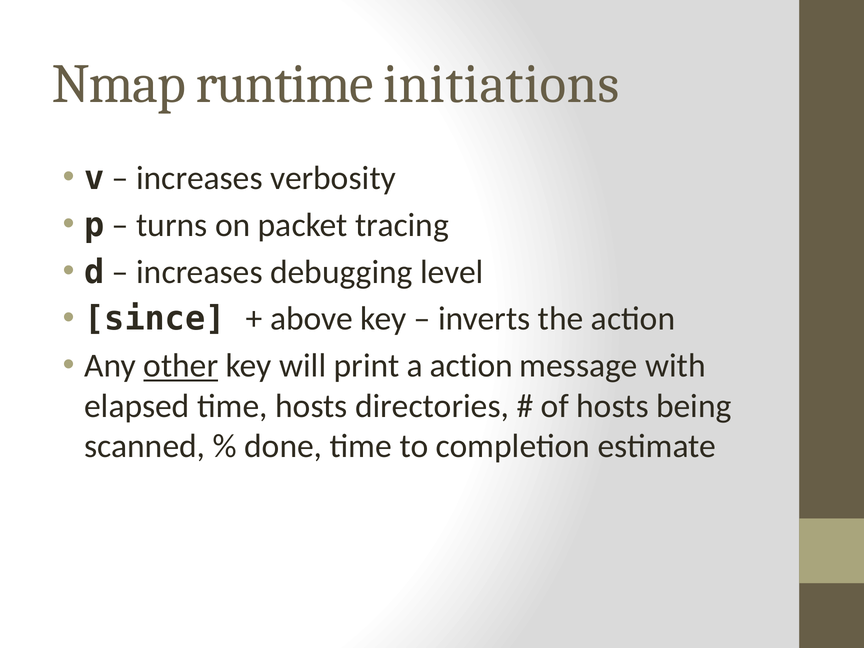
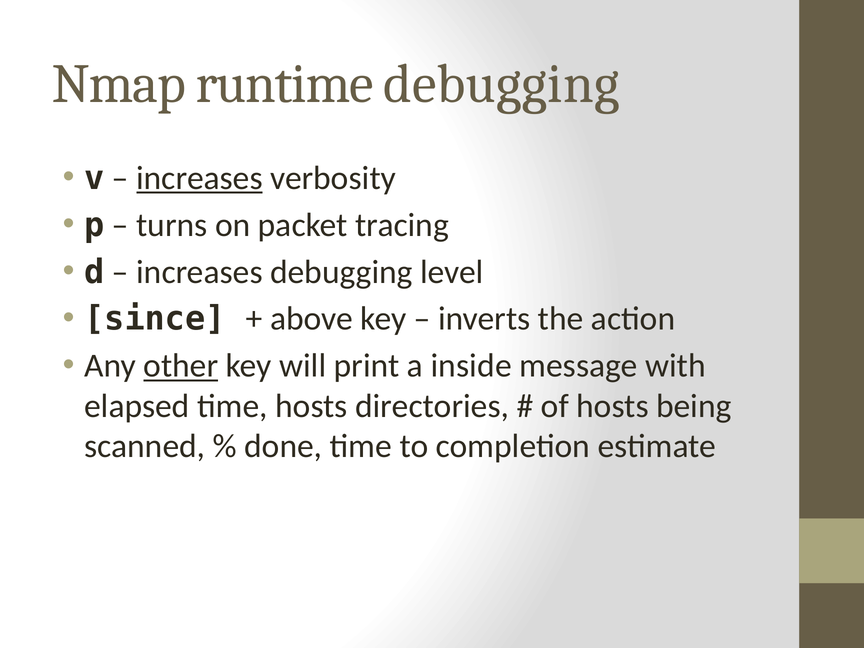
runtime initiations: initiations -> debugging
increases at (199, 178) underline: none -> present
a action: action -> inside
